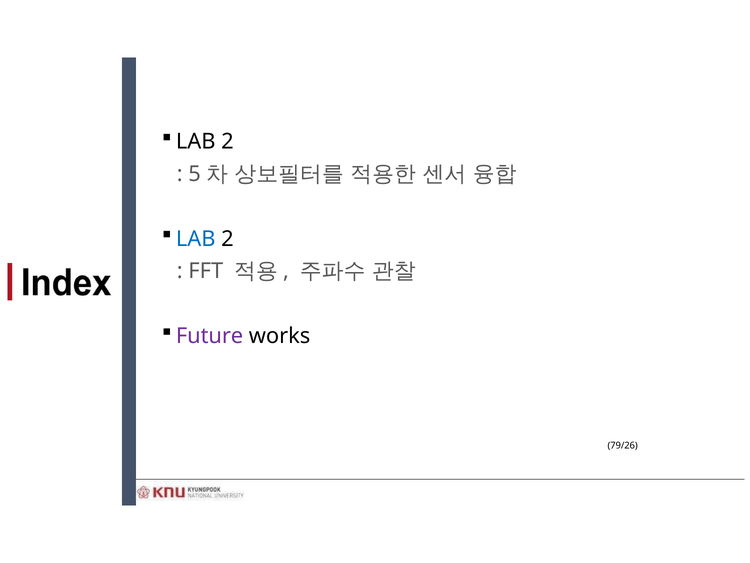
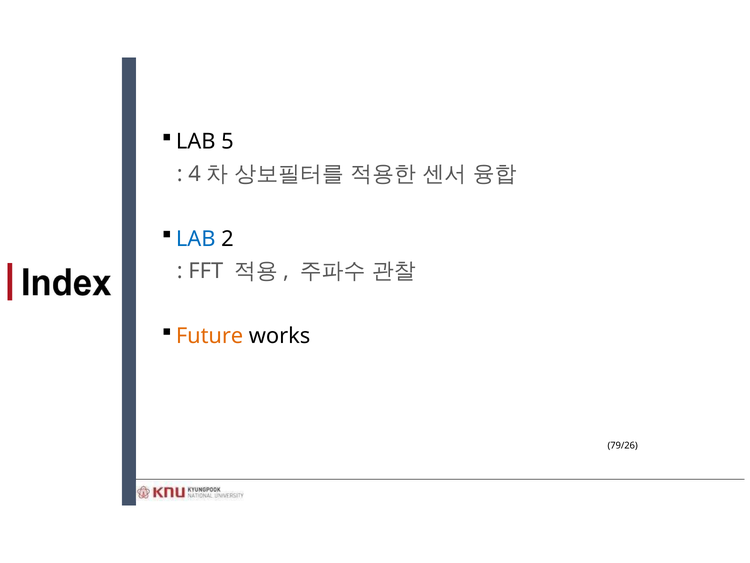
2 at (227, 141): 2 -> 5
5: 5 -> 4
Future colour: purple -> orange
